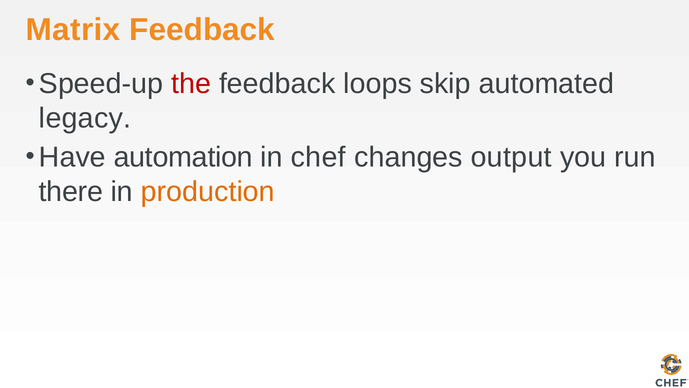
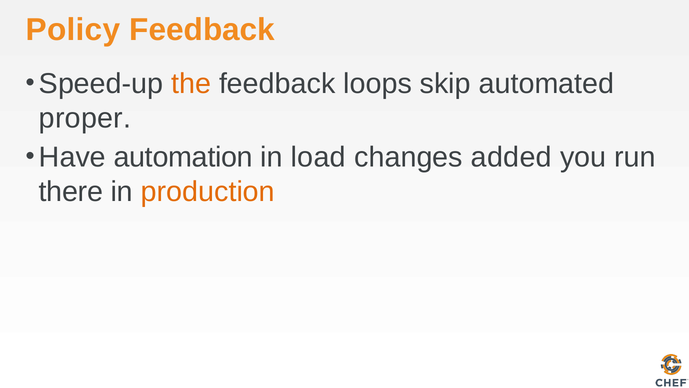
Matrix: Matrix -> Policy
the colour: red -> orange
legacy: legacy -> proper
chef: chef -> load
output: output -> added
